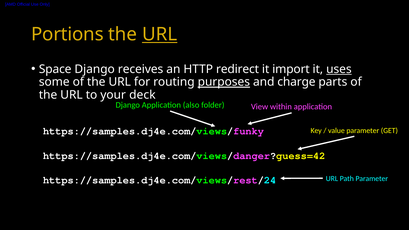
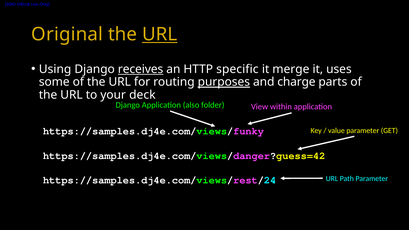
Portions: Portions -> Original
Space: Space -> Using
receives underline: none -> present
redirect: redirect -> specific
import: import -> merge
uses underline: present -> none
